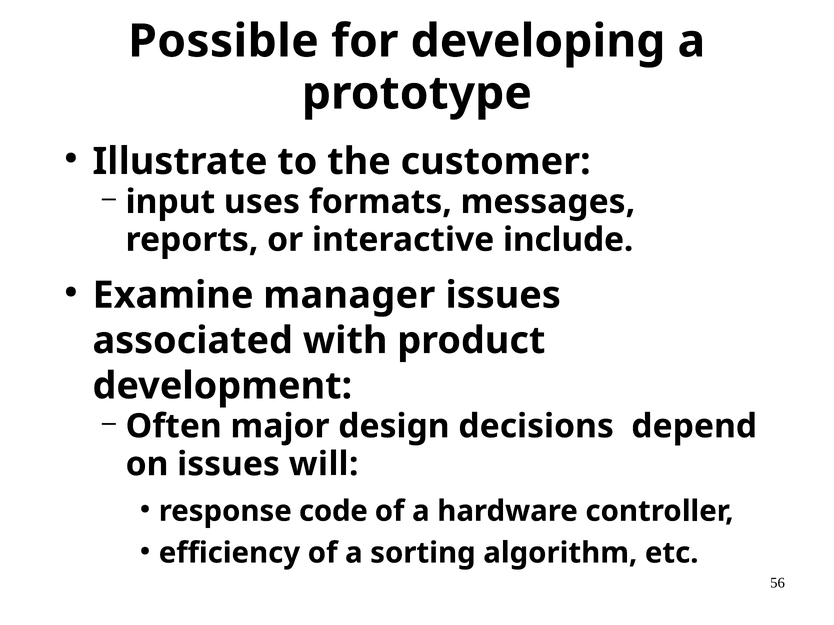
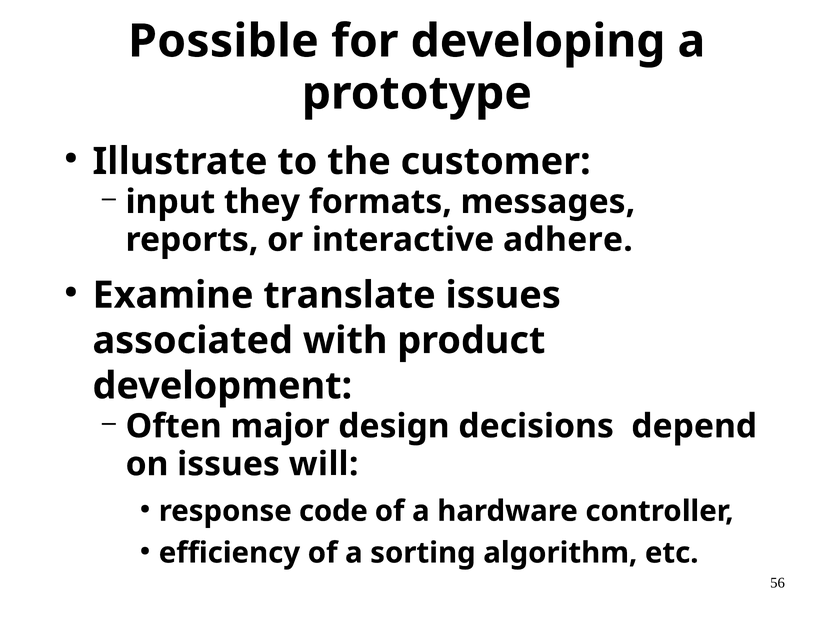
uses: uses -> they
include: include -> adhere
manager: manager -> translate
